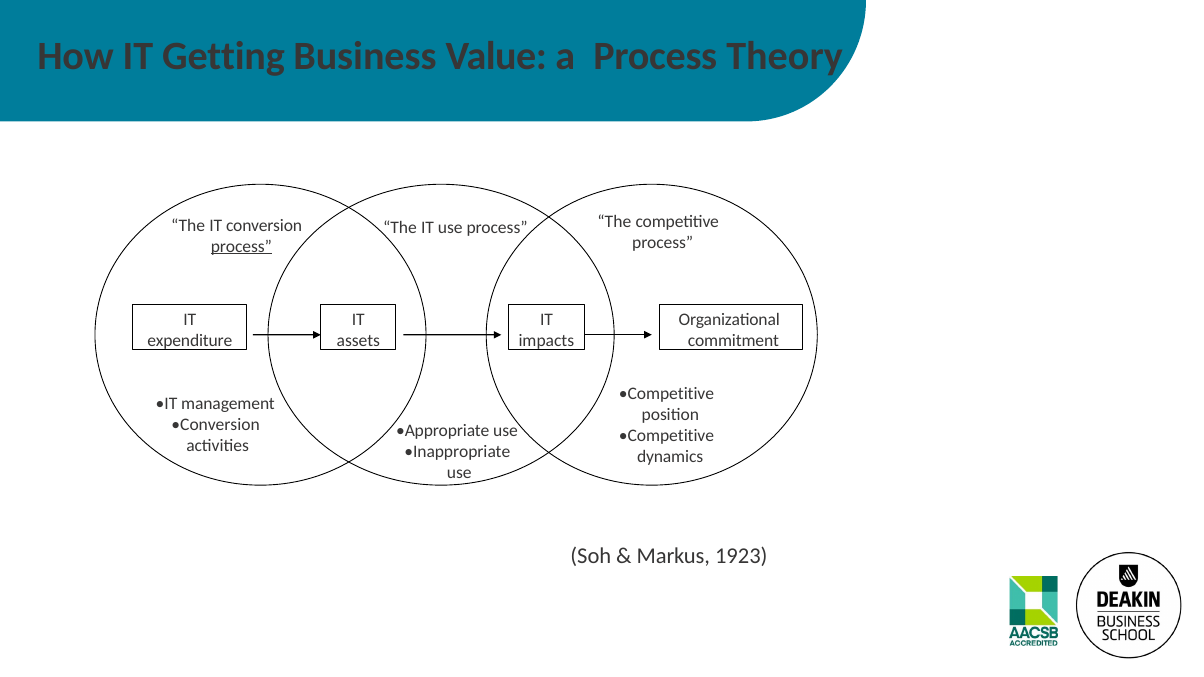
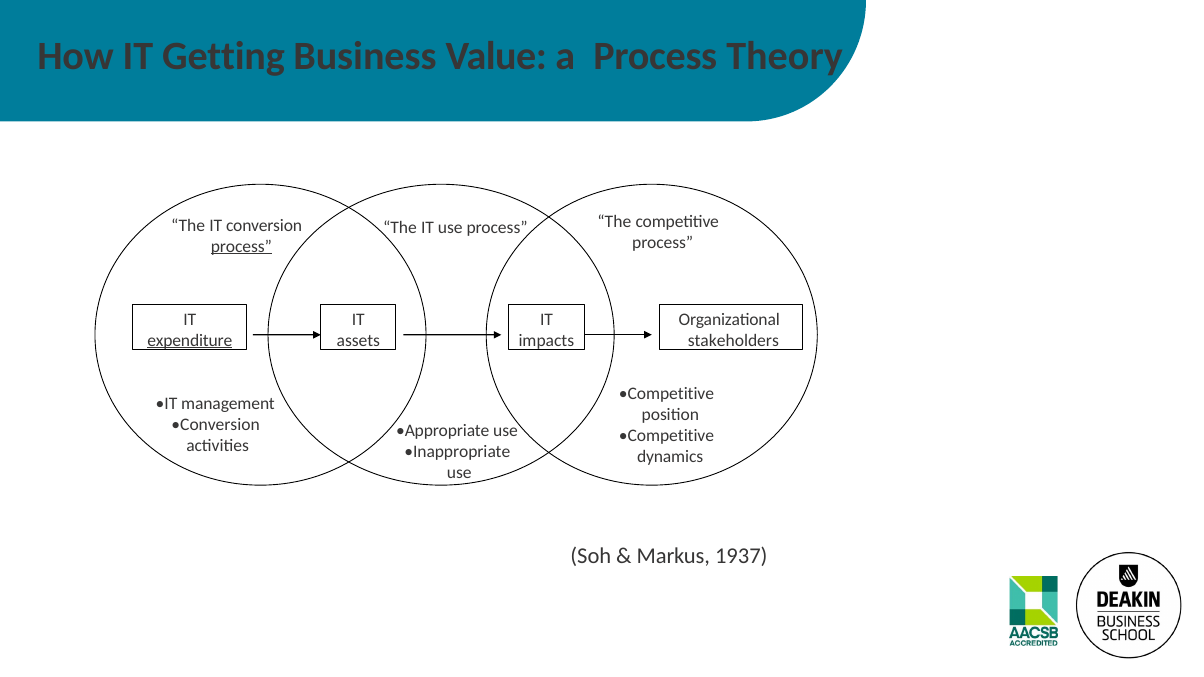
expenditure underline: none -> present
commitment: commitment -> stakeholders
1923: 1923 -> 1937
